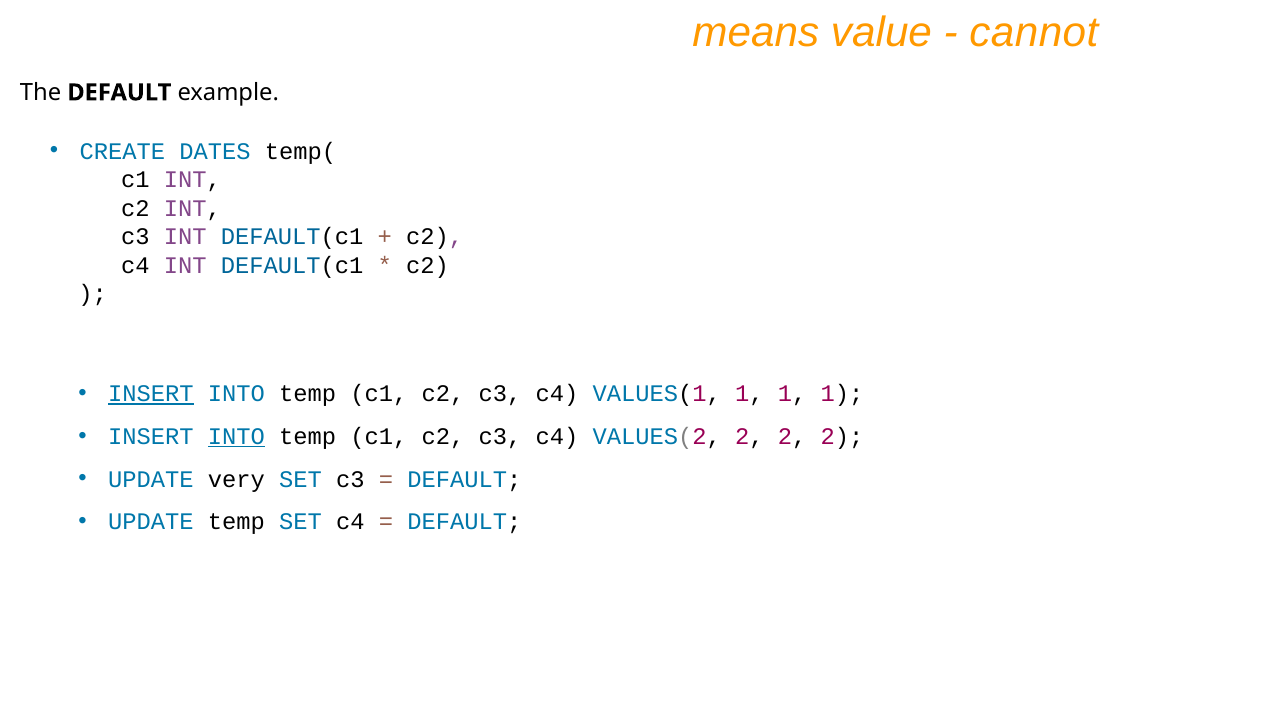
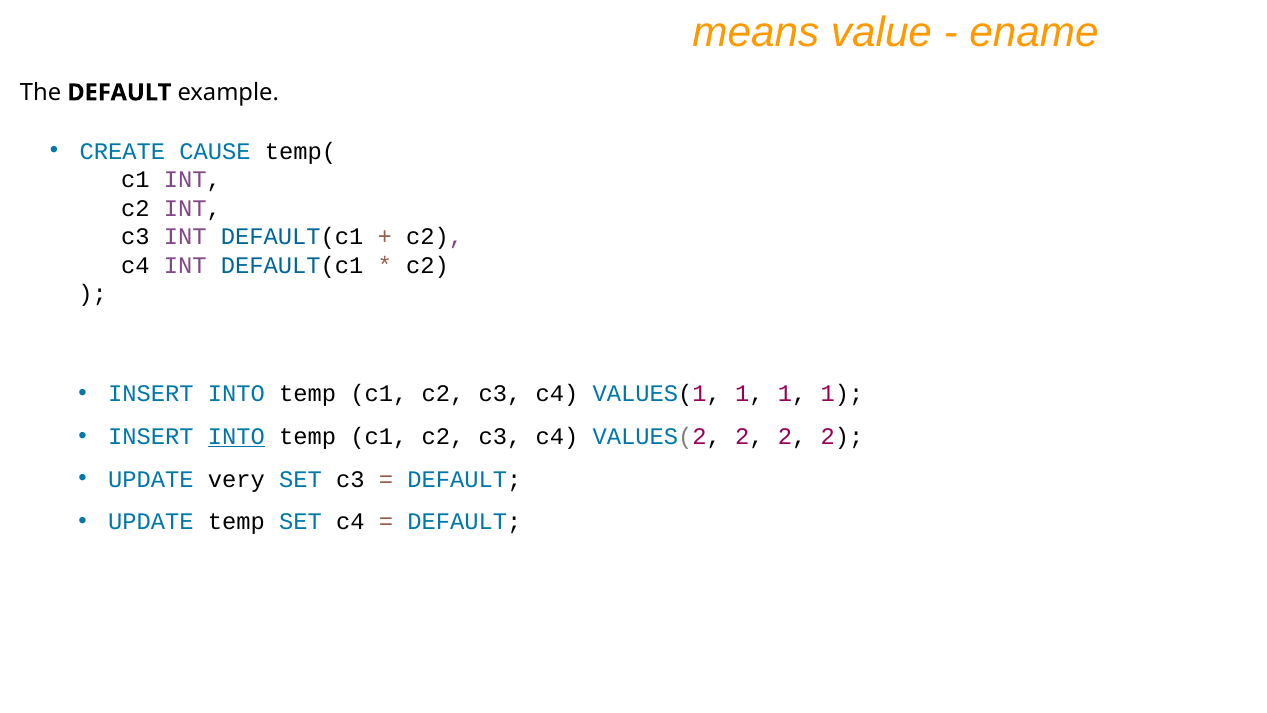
cannot: cannot -> ename
DATES: DATES -> CAUSE
INSERT at (151, 394) underline: present -> none
